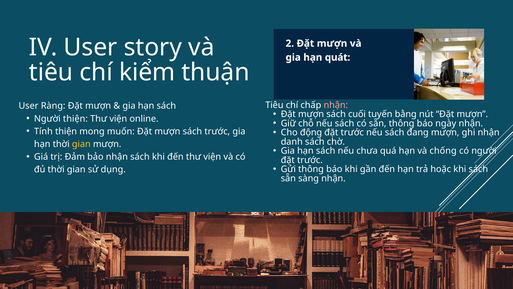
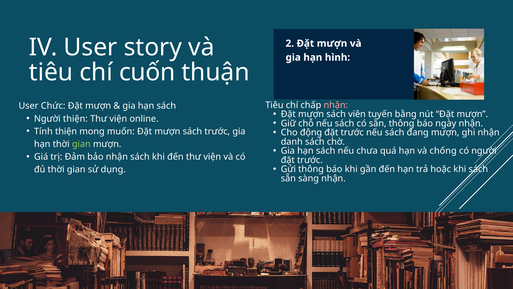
quát: quát -> hình
kiểm: kiểm -> cuốn
Ràng: Ràng -> Chức
cuối: cuối -> viên
gian at (81, 144) colour: yellow -> light green
